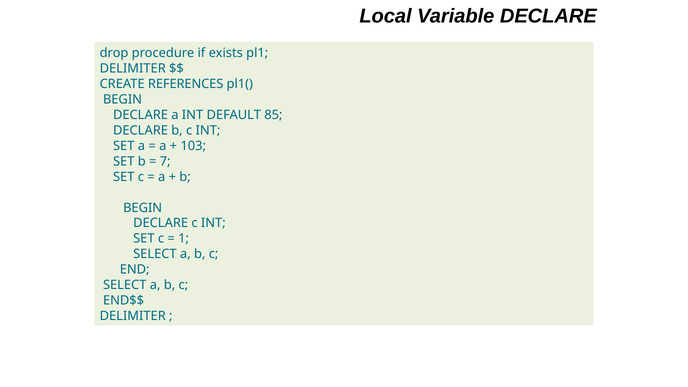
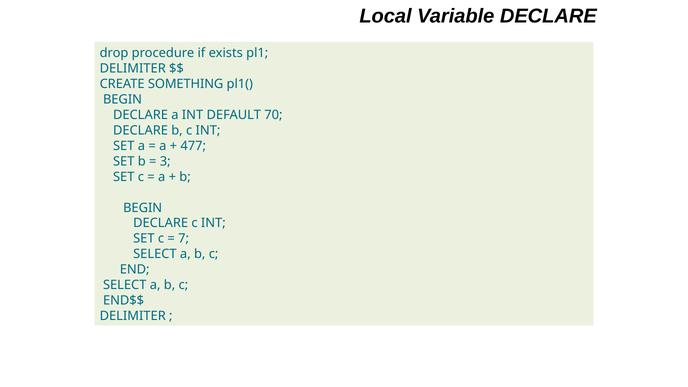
REFERENCES: REFERENCES -> SOMETHING
85: 85 -> 70
103: 103 -> 477
7: 7 -> 3
1: 1 -> 7
